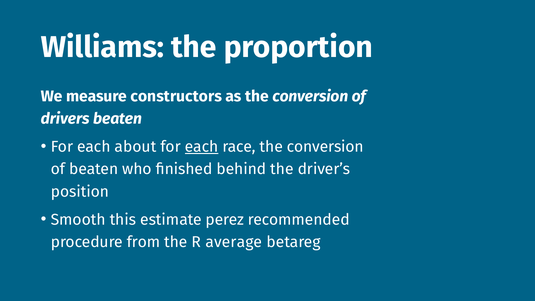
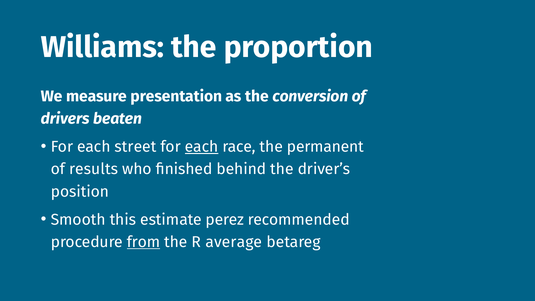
constructors: constructors -> presentation
about: about -> street
race the conversion: conversion -> permanent
of beaten: beaten -> results
from underline: none -> present
